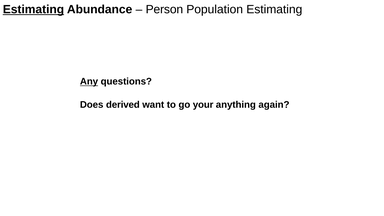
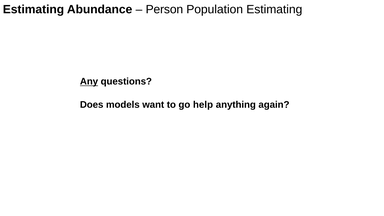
Estimating at (33, 9) underline: present -> none
derived: derived -> models
your: your -> help
